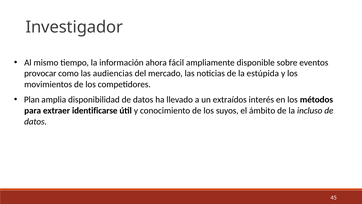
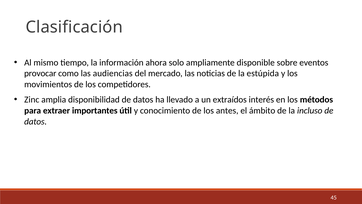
Investigador: Investigador -> Clasificación
fácil: fácil -> solo
Plan: Plan -> Zinc
identificarse: identificarse -> importantes
suyos: suyos -> antes
